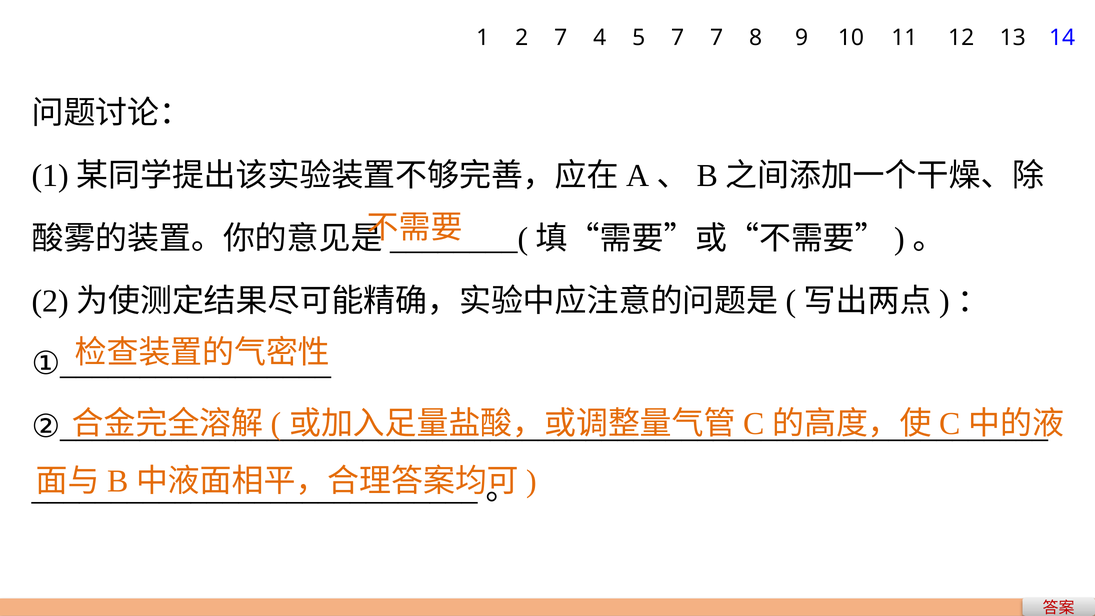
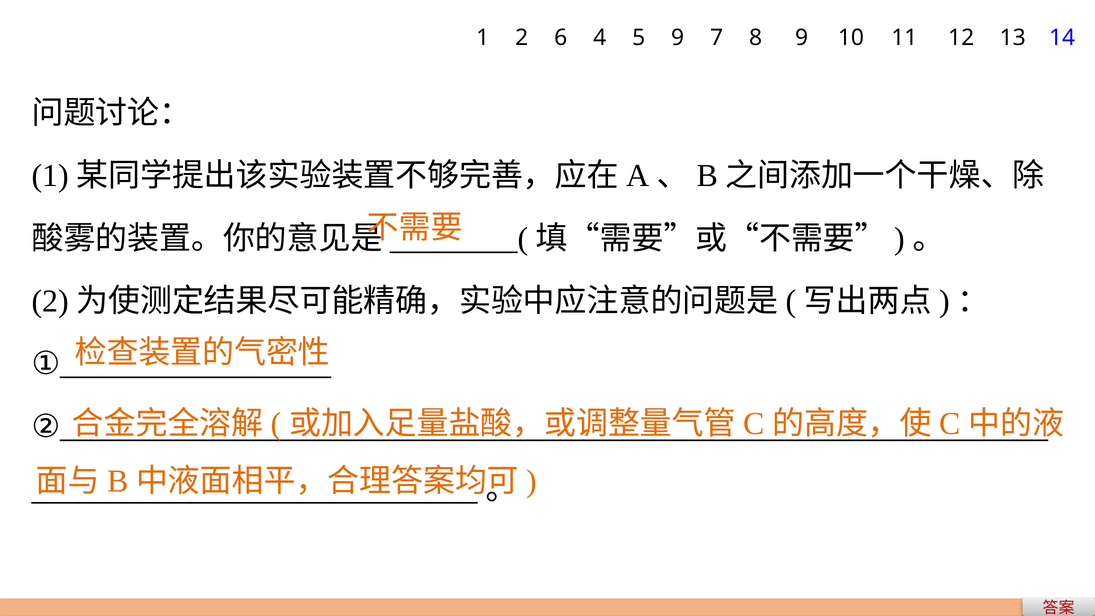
2 7: 7 -> 6
5 7: 7 -> 9
